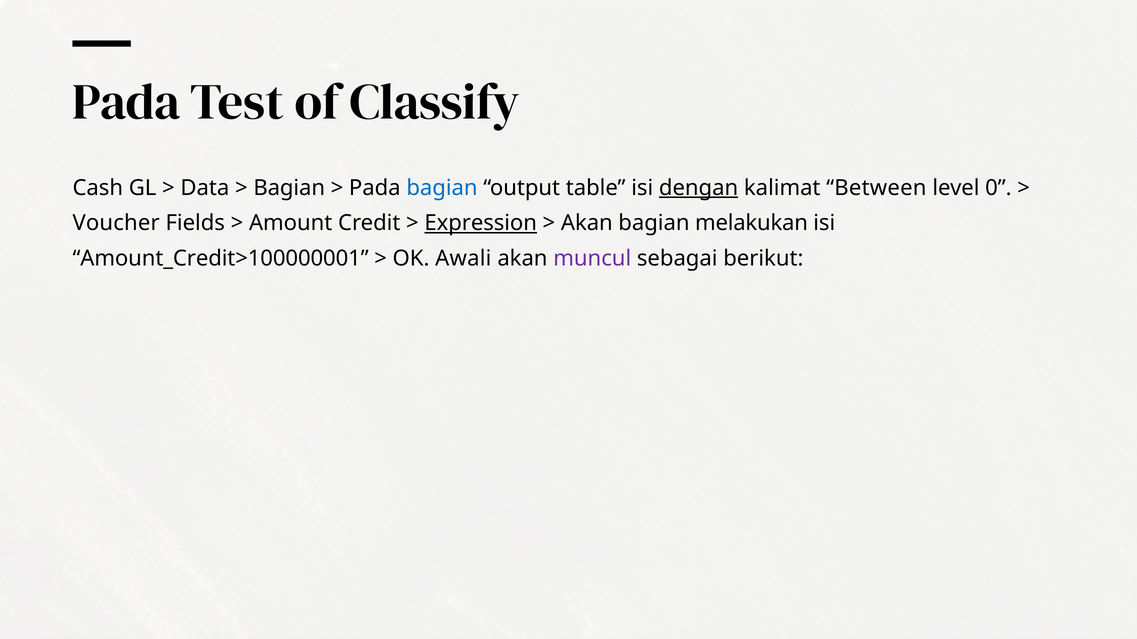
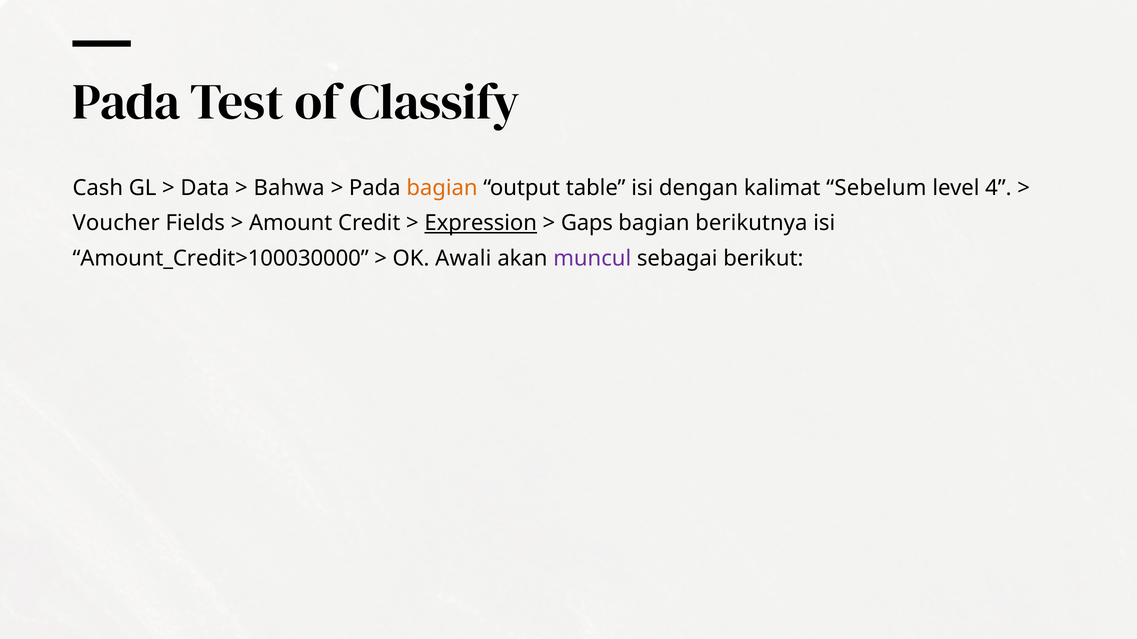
Bagian at (289, 188): Bagian -> Bahwa
bagian at (442, 188) colour: blue -> orange
dengan underline: present -> none
Between: Between -> Sebelum
0: 0 -> 4
Akan at (587, 223): Akan -> Gaps
melakukan: melakukan -> berikutnya
Amount_Credit>100000001: Amount_Credit>100000001 -> Amount_Credit>100030000
